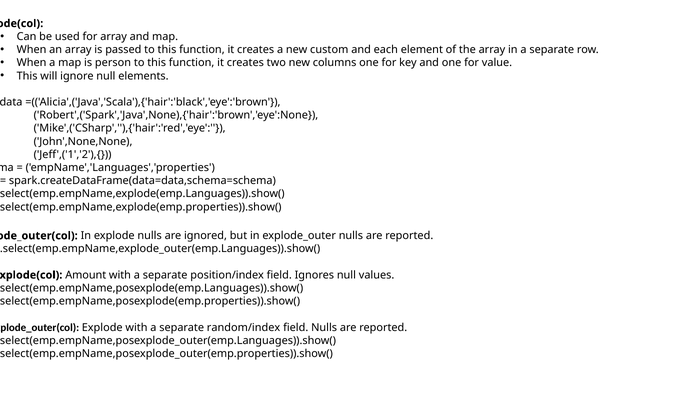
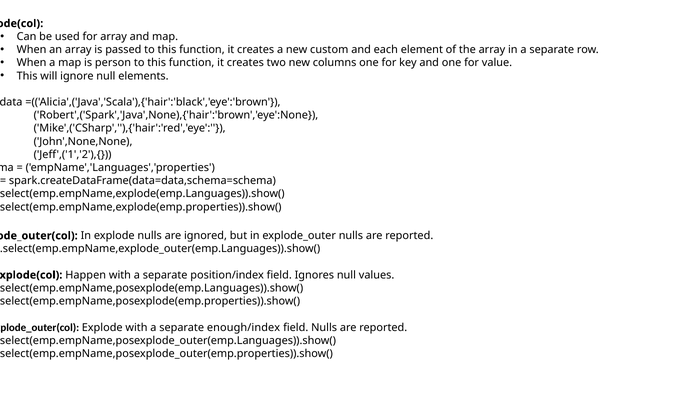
Amount: Amount -> Happen
random/index: random/index -> enough/index
